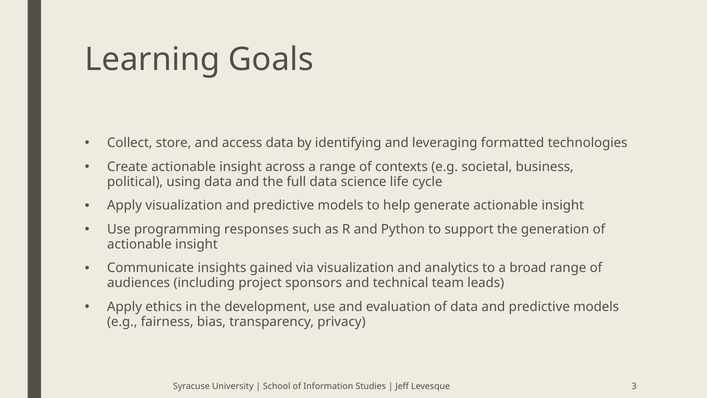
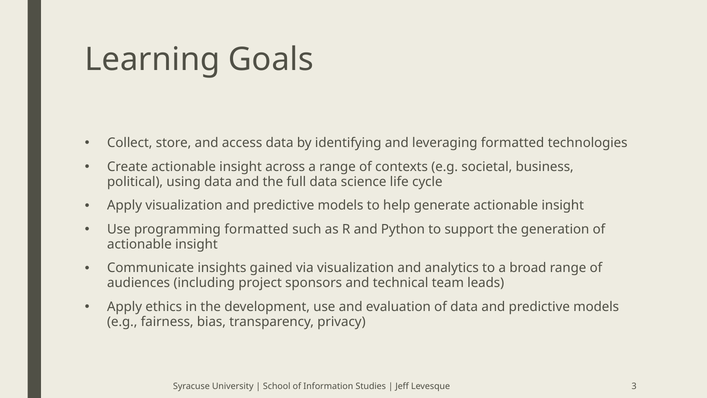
programming responses: responses -> formatted
